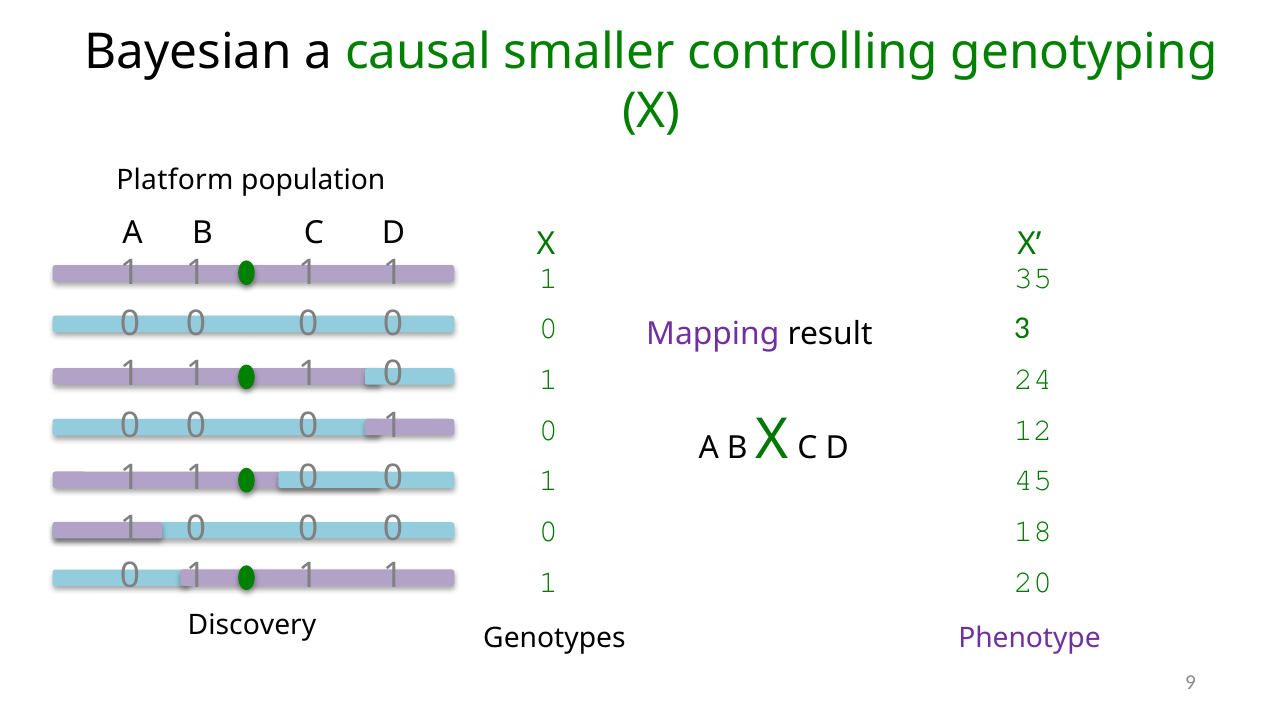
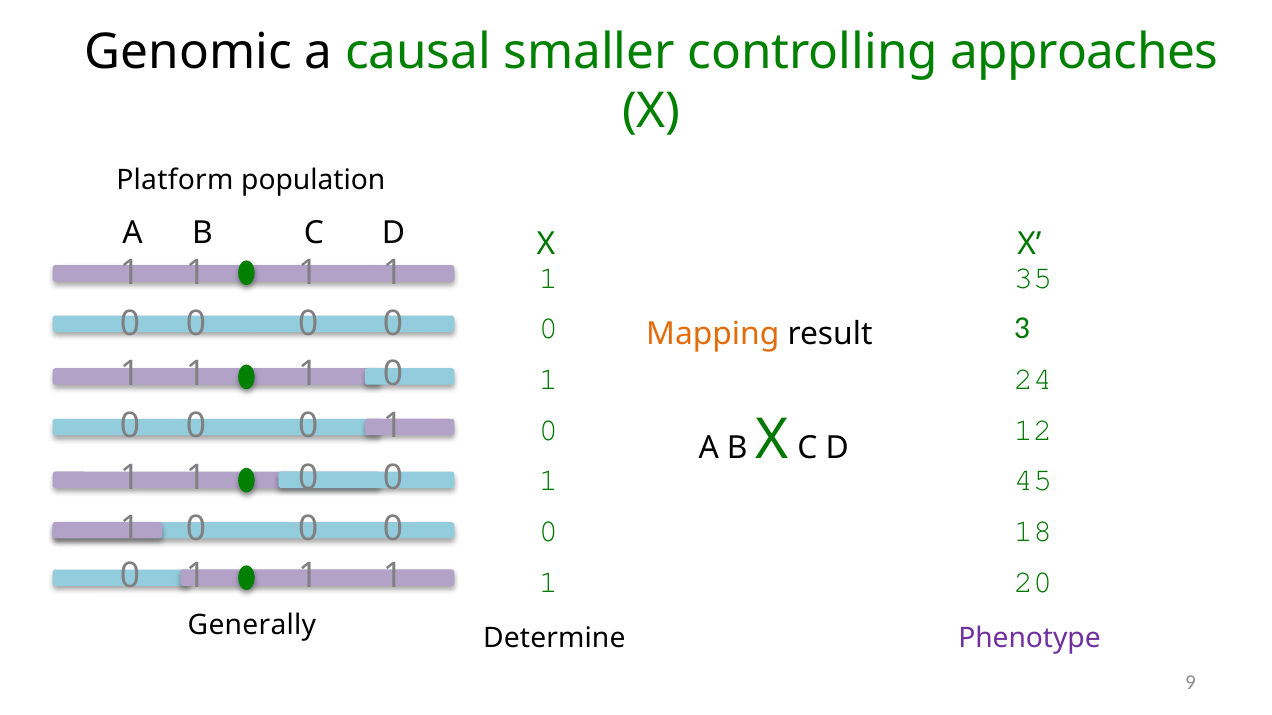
Bayesian: Bayesian -> Genomic
genotyping: genotyping -> approaches
Mapping colour: purple -> orange
Discovery: Discovery -> Generally
Genotypes: Genotypes -> Determine
